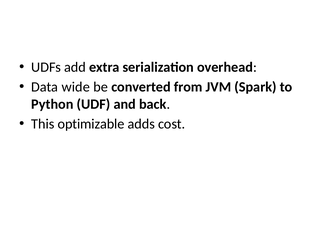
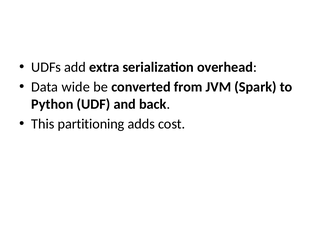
optimizable: optimizable -> partitioning
